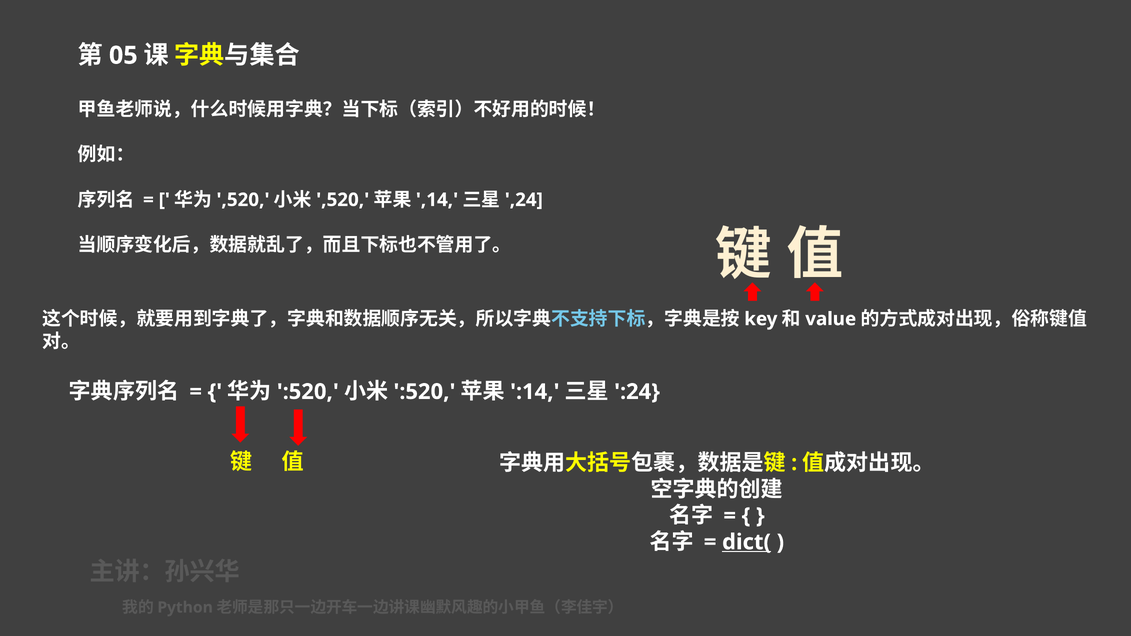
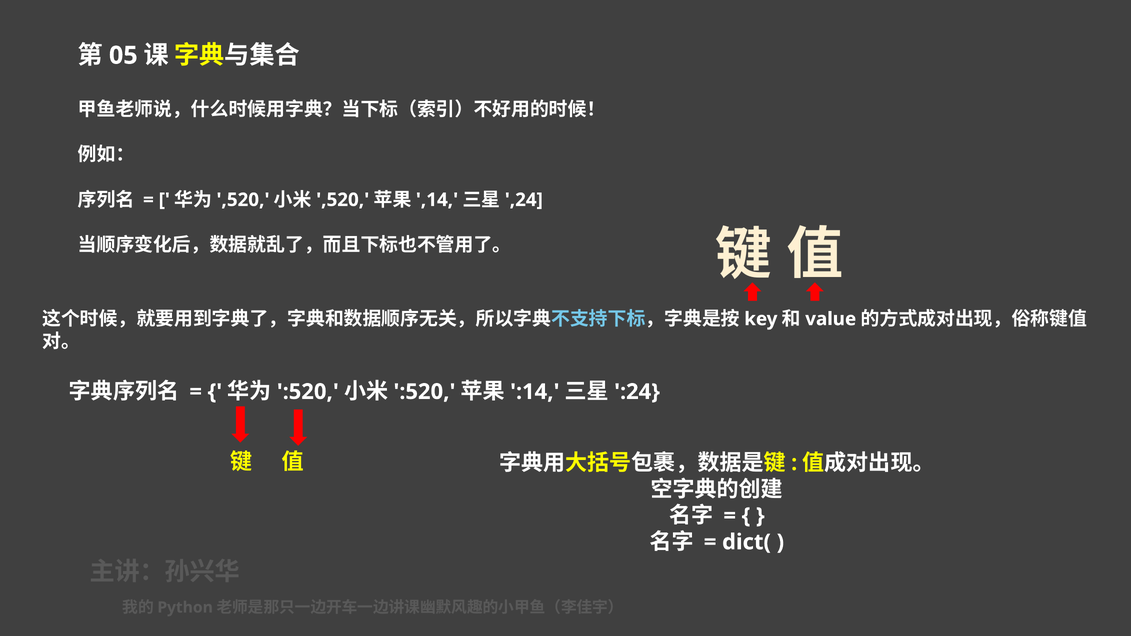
dict( underline: present -> none
